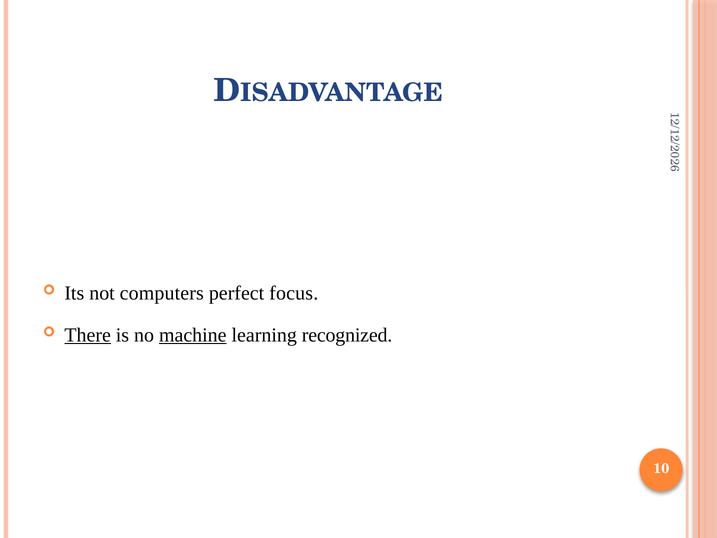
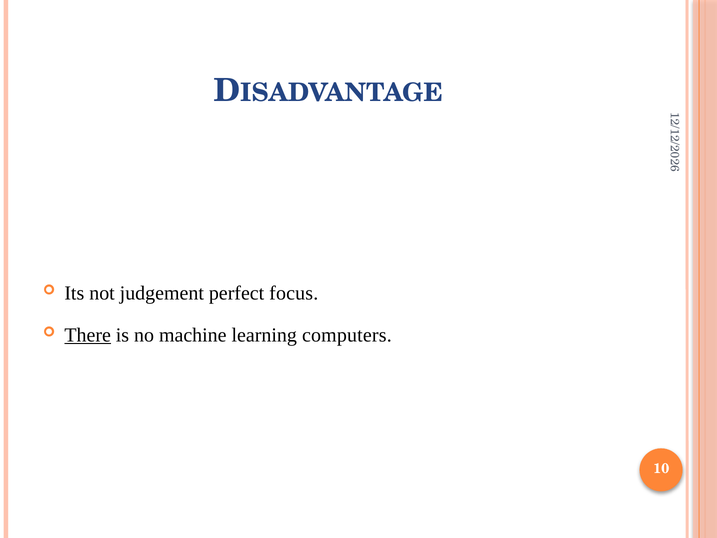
computers: computers -> judgement
machine underline: present -> none
recognized: recognized -> computers
